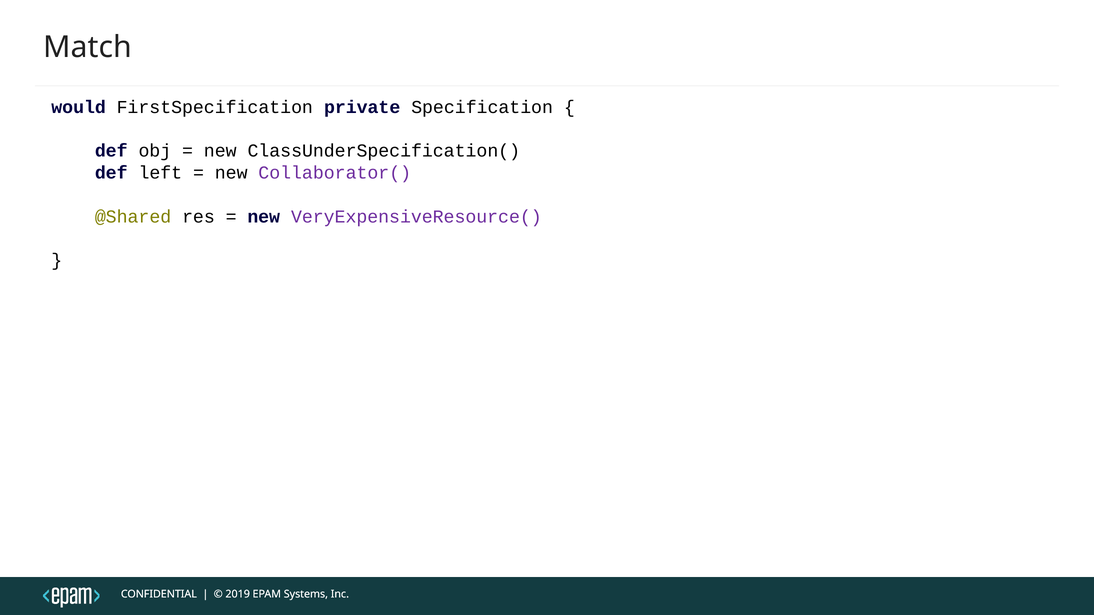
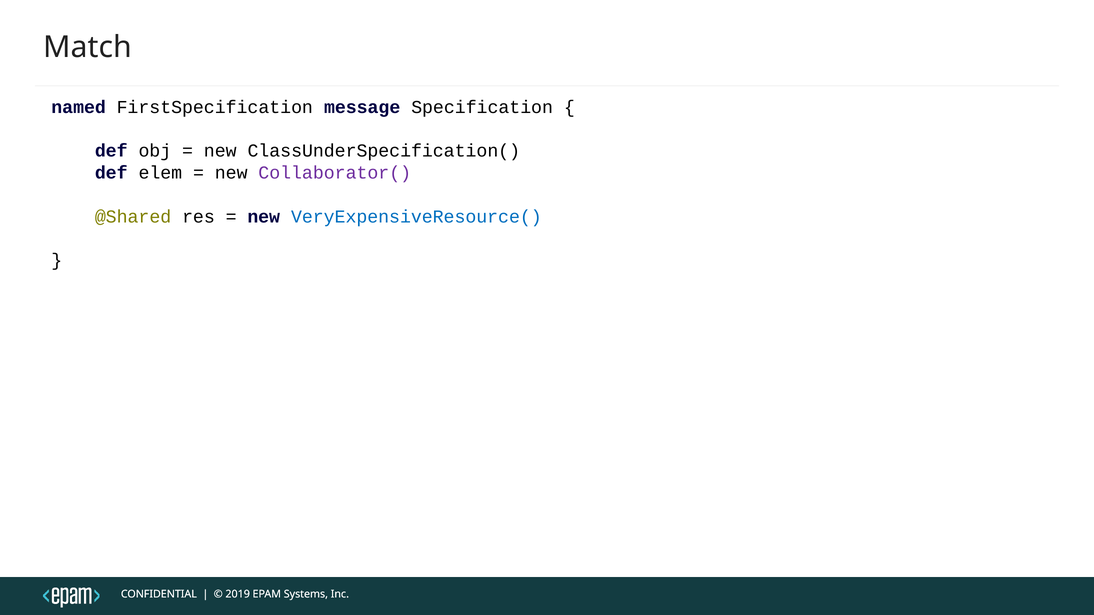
would: would -> named
private: private -> message
left: left -> elem
VeryExpensiveResource( colour: purple -> blue
